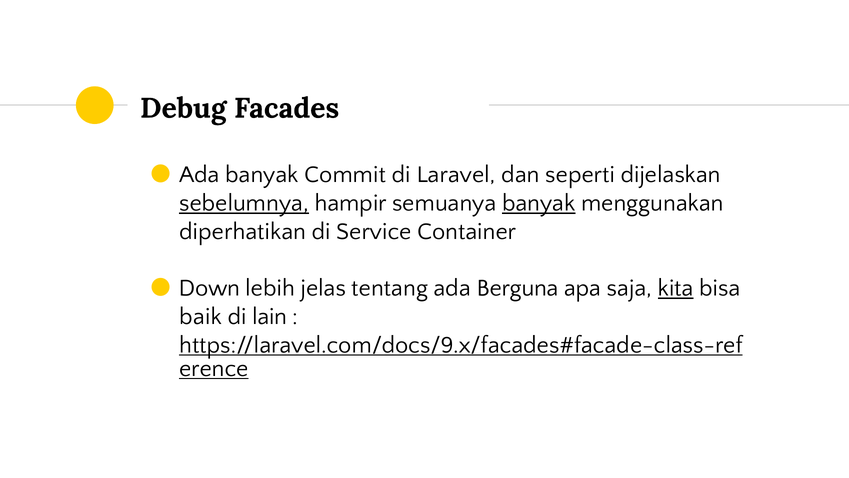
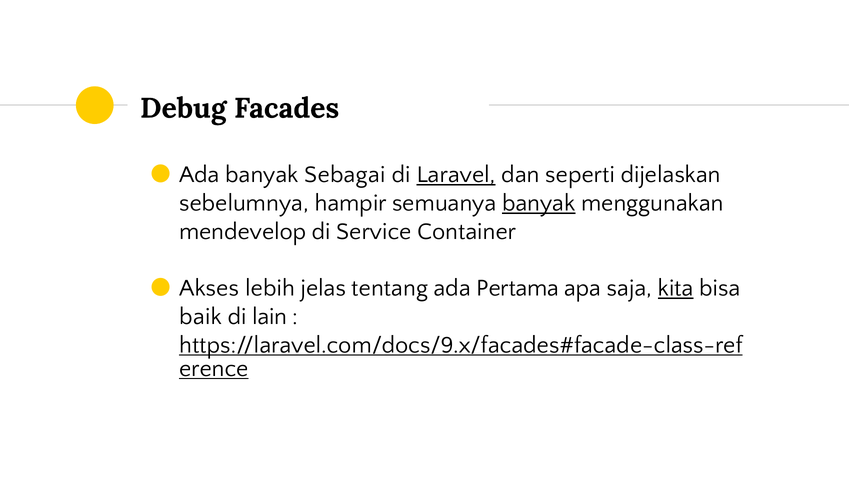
Commit: Commit -> Sebagai
Laravel underline: none -> present
sebelumnya underline: present -> none
diperhatikan: diperhatikan -> mendevelop
Down: Down -> Akses
Berguna: Berguna -> Pertama
